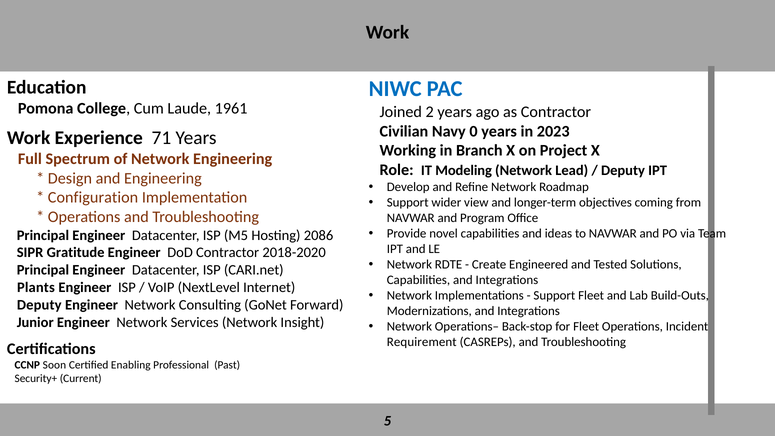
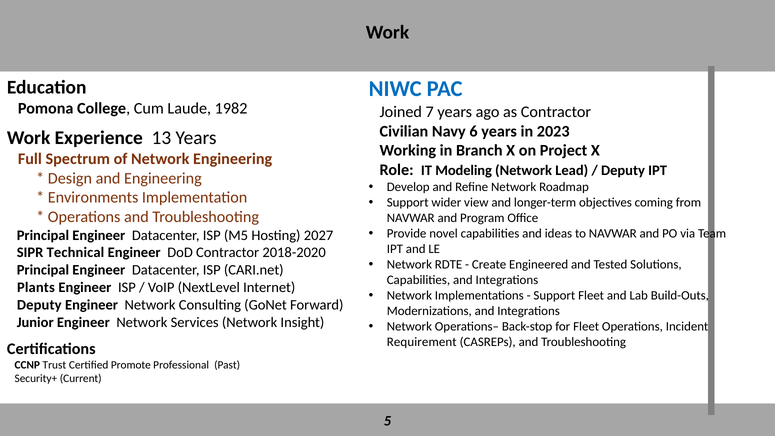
1961: 1961 -> 1982
2: 2 -> 7
0: 0 -> 6
71: 71 -> 13
Configuration: Configuration -> Environments
2086: 2086 -> 2027
Gratitude: Gratitude -> Technical
Soon: Soon -> Trust
Enabling: Enabling -> Promote
